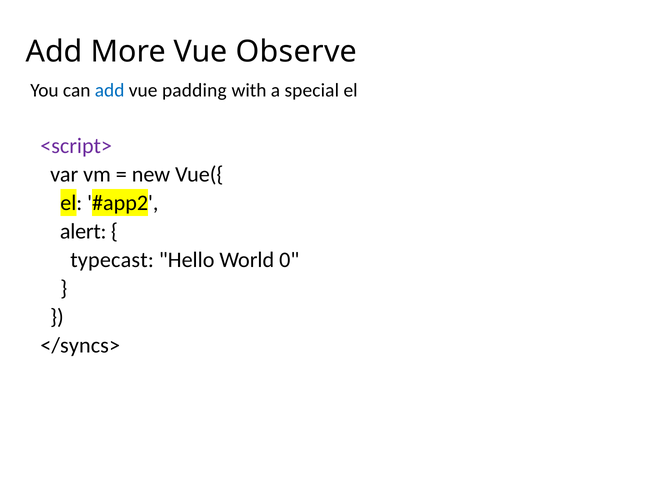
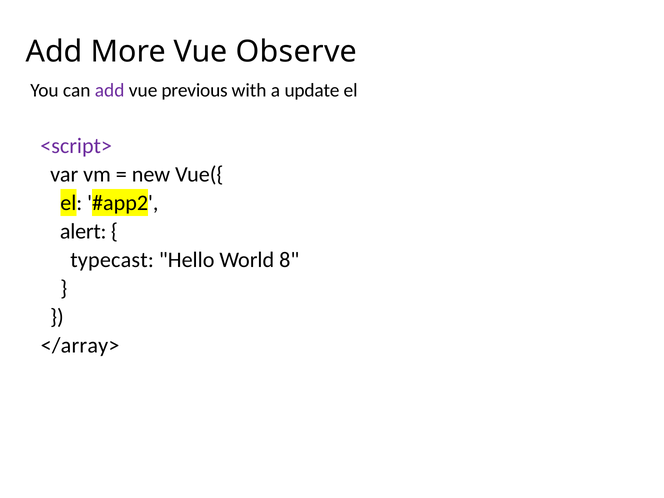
add at (110, 90) colour: blue -> purple
padding: padding -> previous
special: special -> update
0: 0 -> 8
</syncs>: </syncs> -> </array>
